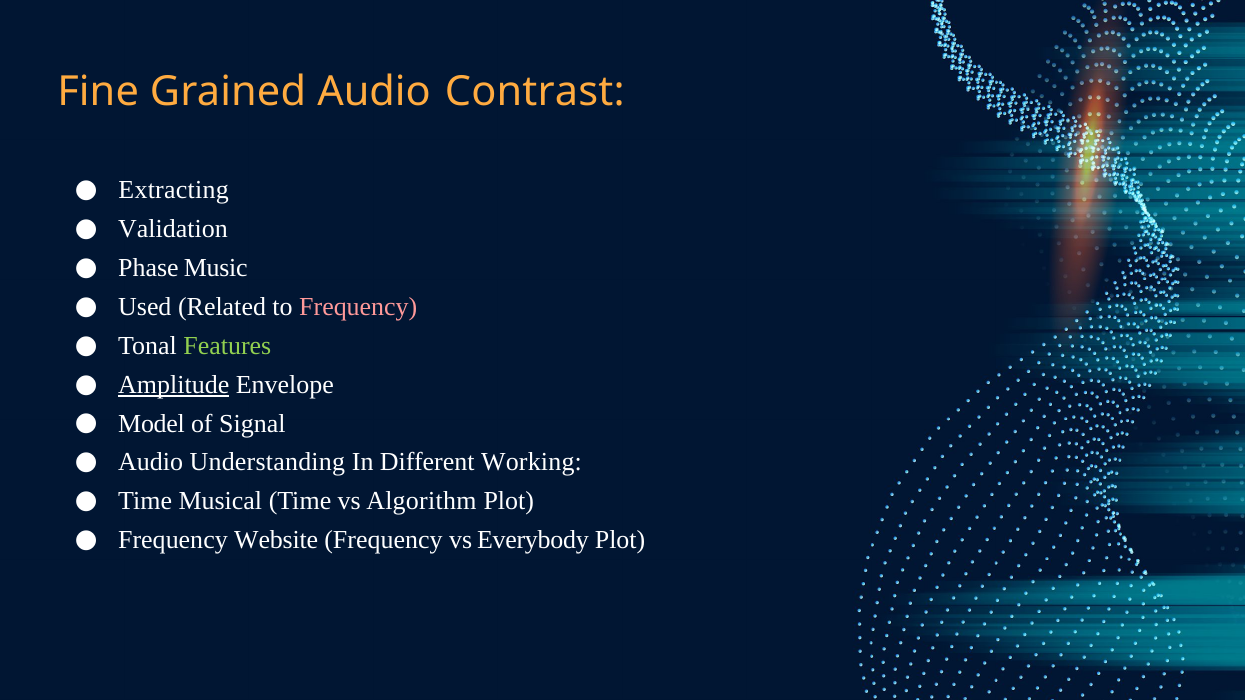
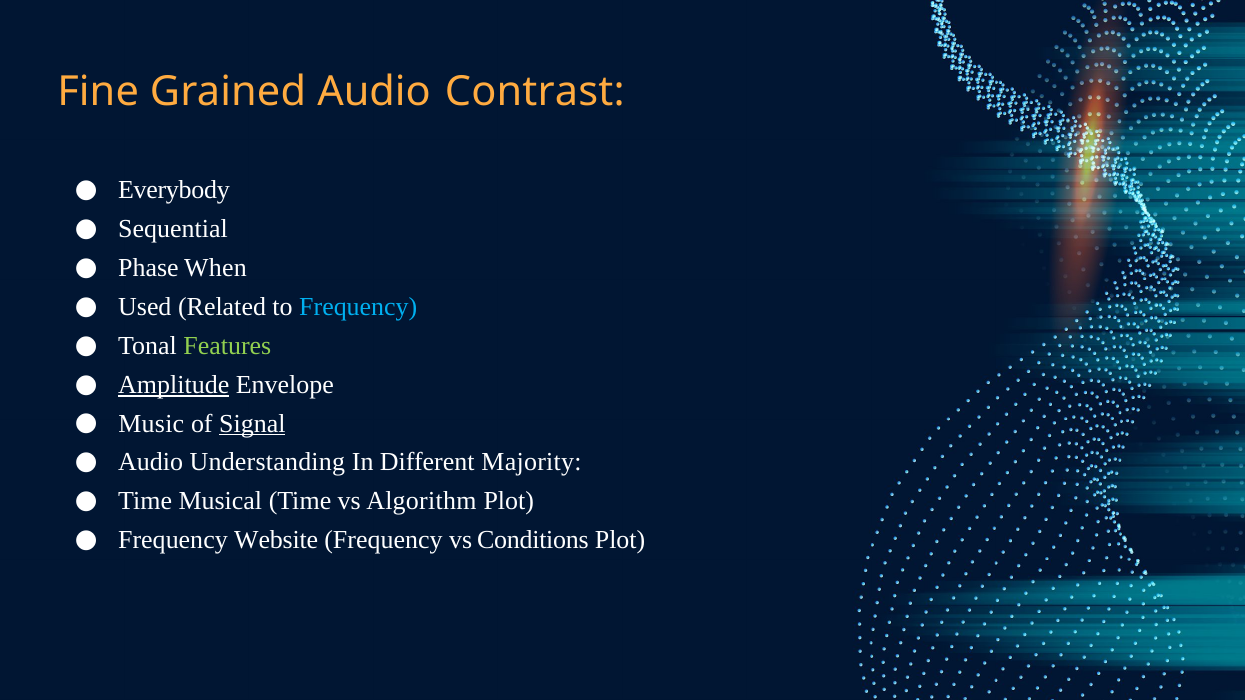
Extracting: Extracting -> Everybody
Validation: Validation -> Sequential
Music: Music -> When
Frequency at (358, 307) colour: pink -> light blue
Model: Model -> Music
Signal underline: none -> present
Working: Working -> Majority
Everybody: Everybody -> Conditions
